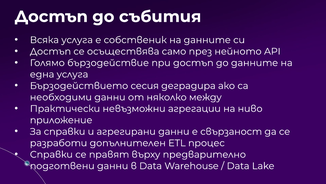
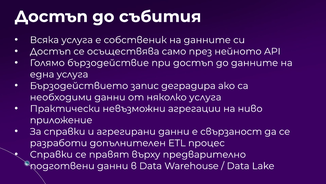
сесия: сесия -> запис
няколко между: между -> услуга
